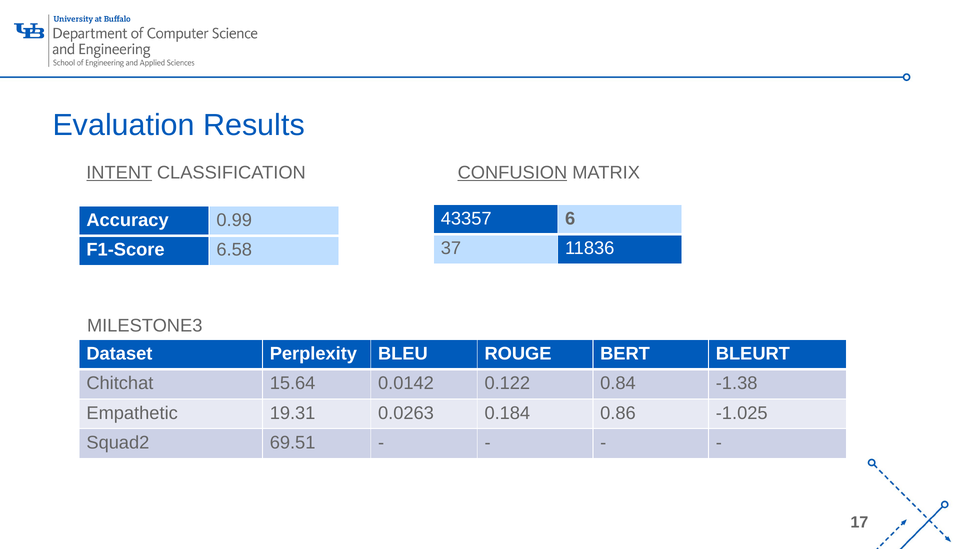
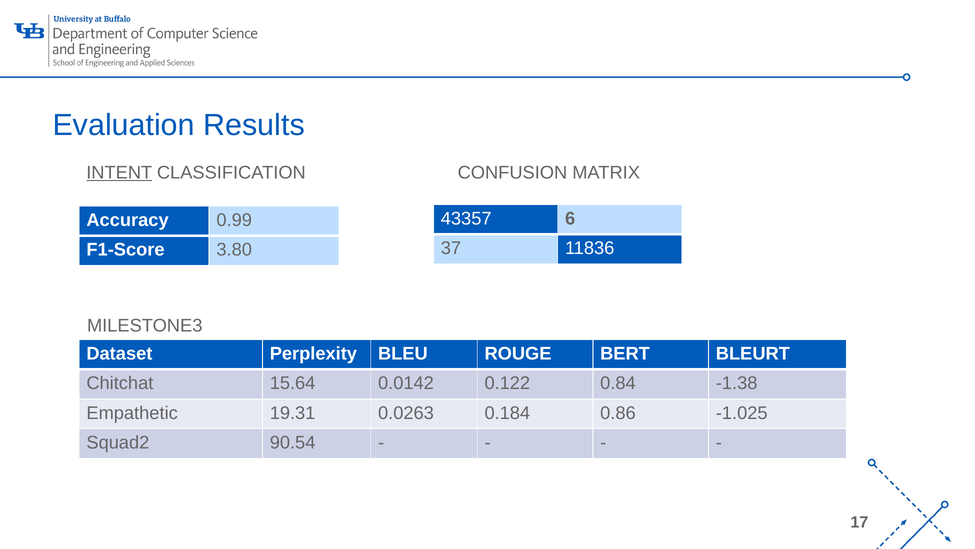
CONFUSION underline: present -> none
6.58: 6.58 -> 3.80
69.51: 69.51 -> 90.54
